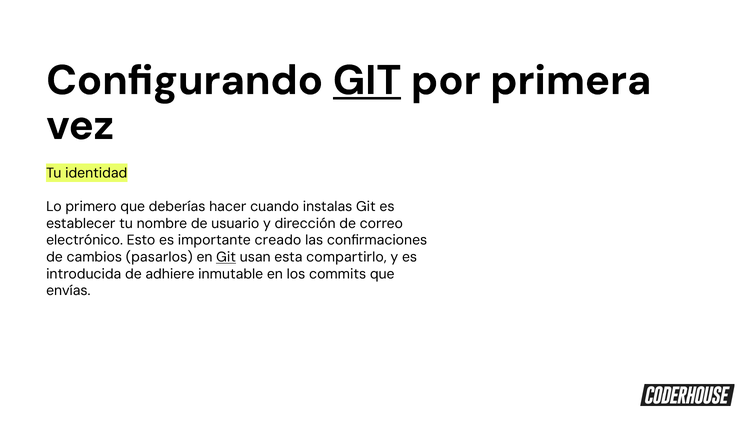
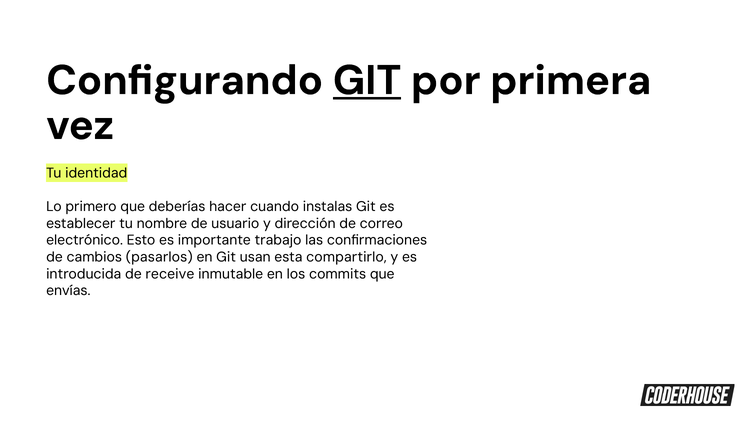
creado: creado -> trabajo
Git at (226, 257) underline: present -> none
adhiere: adhiere -> receive
